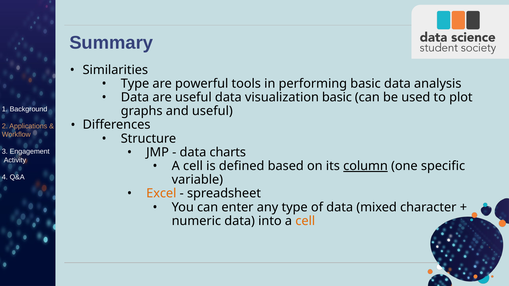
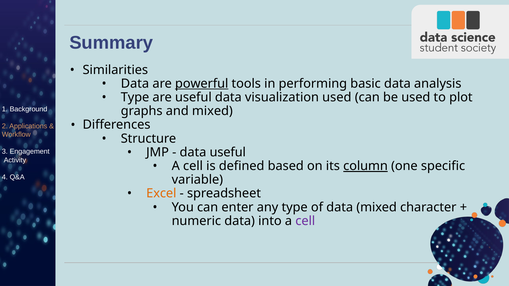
Type at (135, 84): Type -> Data
powerful underline: none -> present
Data at (135, 97): Data -> Type
visualization basic: basic -> used
and useful: useful -> mixed
data charts: charts -> useful
cell at (305, 221) colour: orange -> purple
